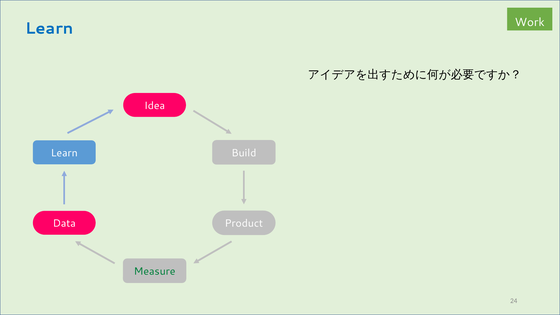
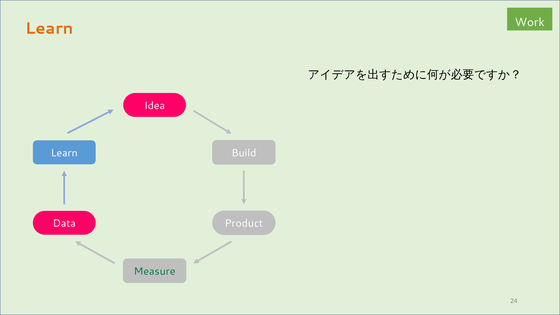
Learn at (49, 28) colour: blue -> orange
